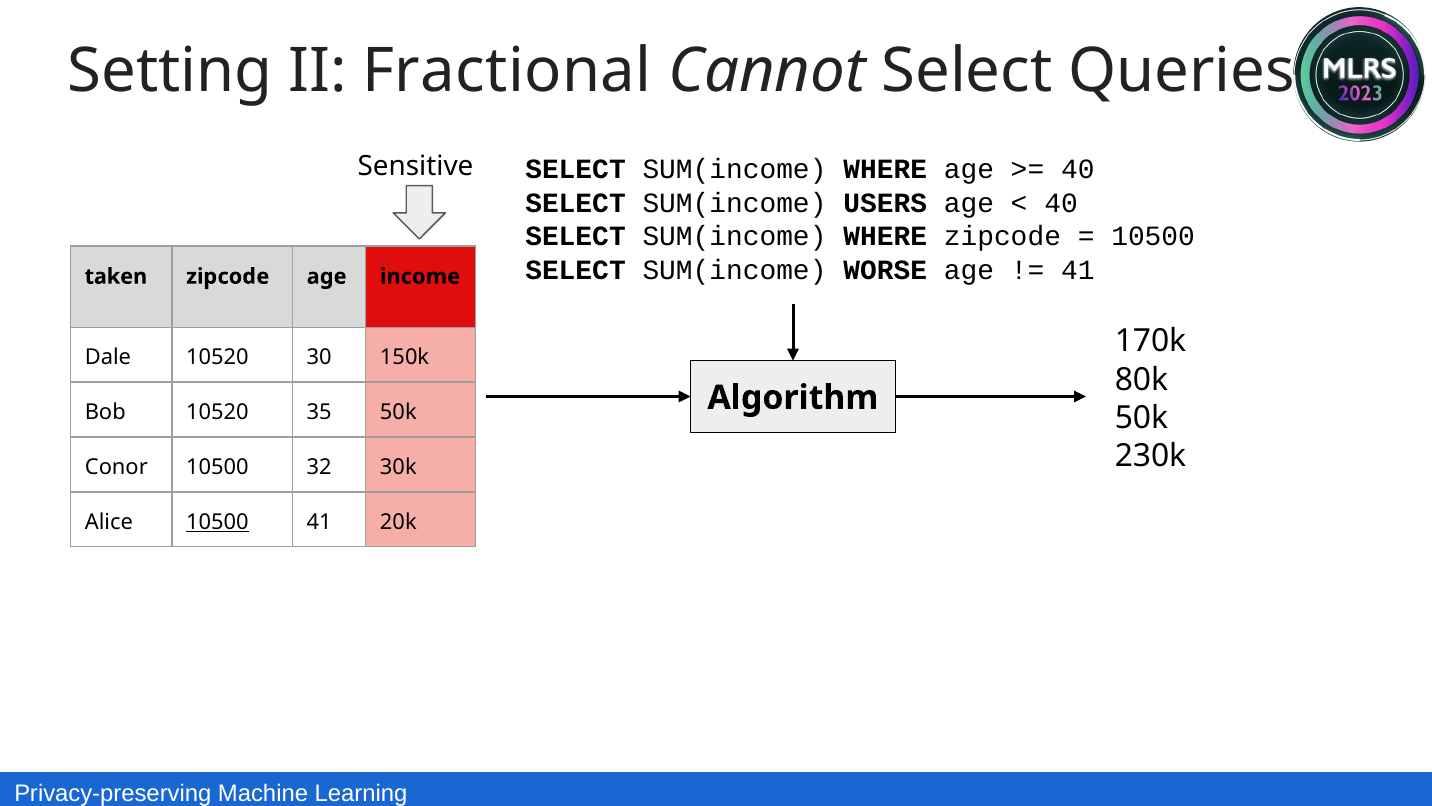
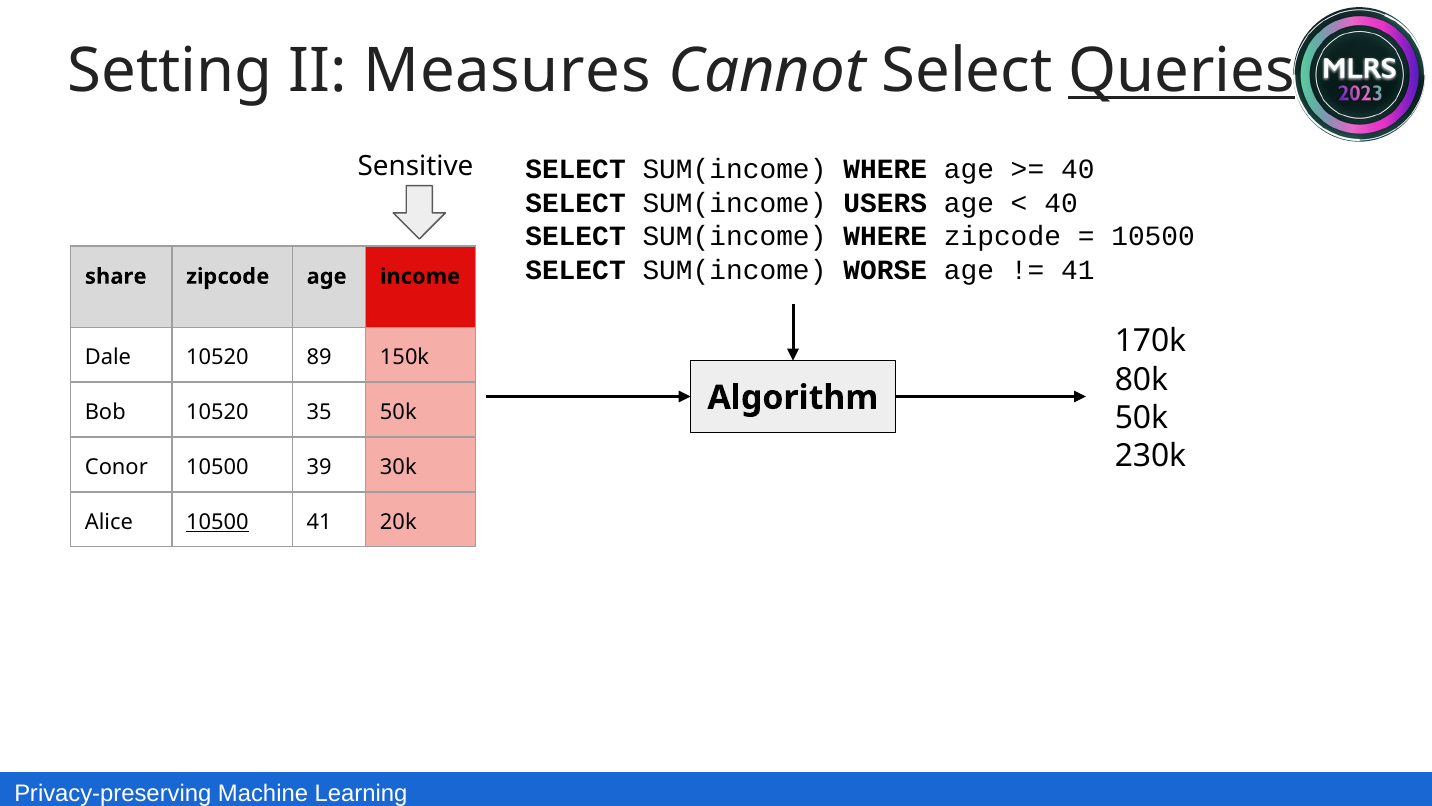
Fractional: Fractional -> Measures
Queries underline: none -> present
taken: taken -> share
30: 30 -> 89
32: 32 -> 39
